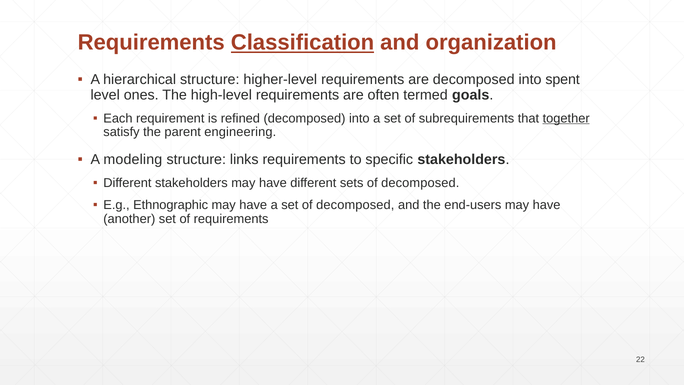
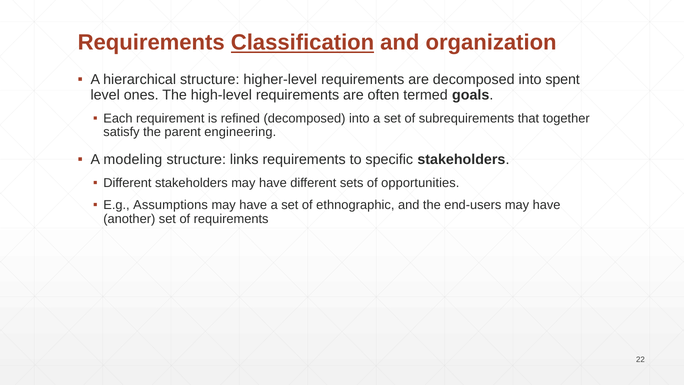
together underline: present -> none
sets of decomposed: decomposed -> opportunities
Ethnographic: Ethnographic -> Assumptions
set of decomposed: decomposed -> ethnographic
